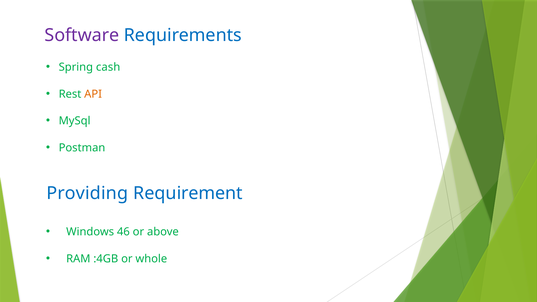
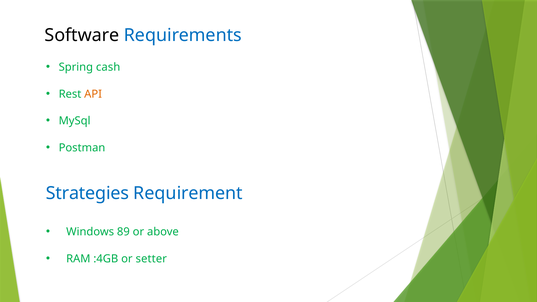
Software colour: purple -> black
Providing: Providing -> Strategies
46: 46 -> 89
whole: whole -> setter
